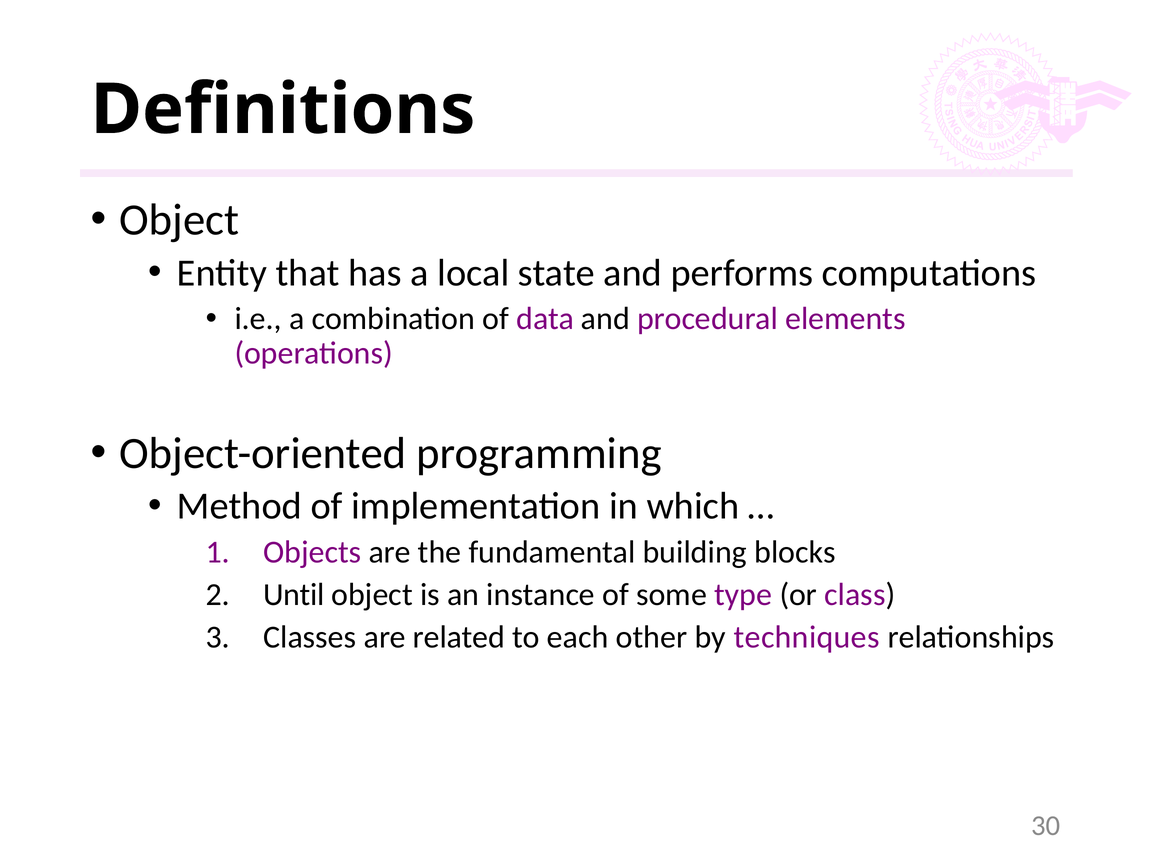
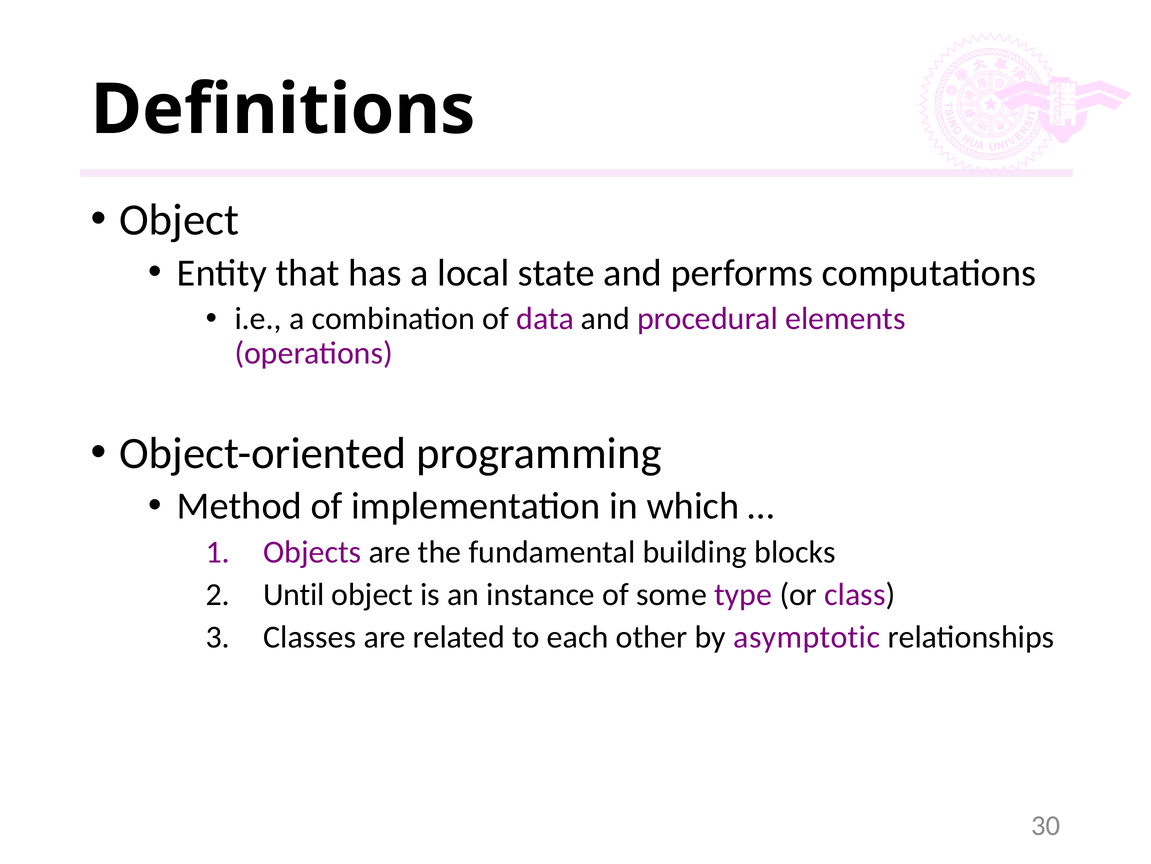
techniques: techniques -> asymptotic
